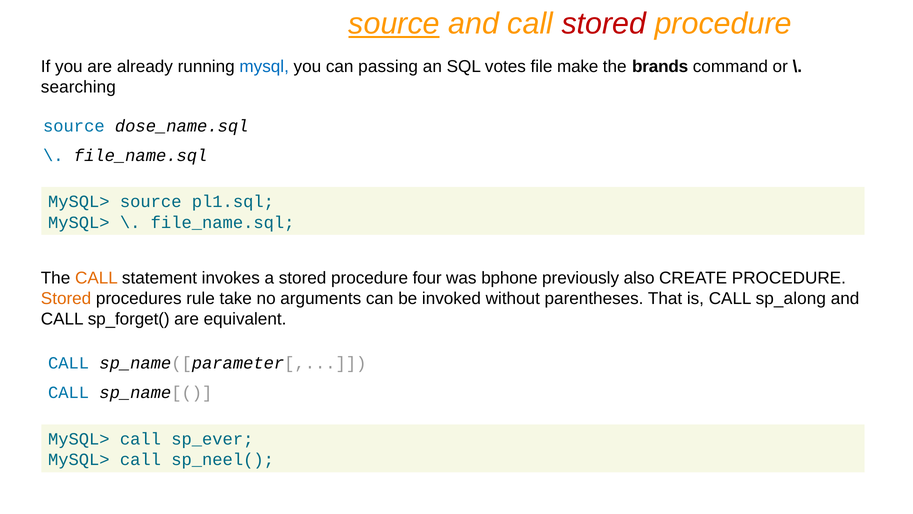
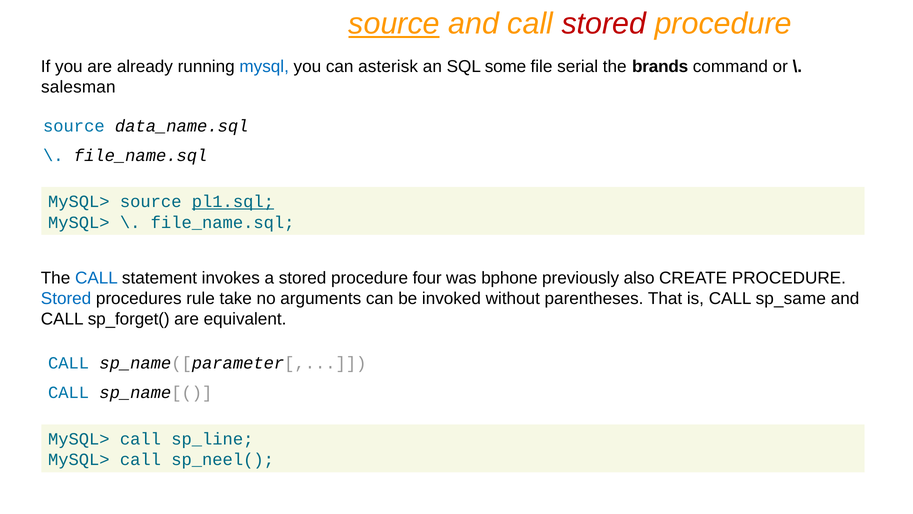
passing: passing -> asterisk
votes: votes -> some
make: make -> serial
searching: searching -> salesman
dose_name.sql: dose_name.sql -> data_name.sql
pl1.sql underline: none -> present
CALL at (96, 278) colour: orange -> blue
Stored at (66, 298) colour: orange -> blue
sp_along: sp_along -> sp_same
sp_ever: sp_ever -> sp_line
